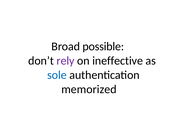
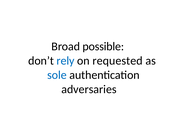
rely colour: purple -> blue
ineffective: ineffective -> requested
memorized: memorized -> adversaries
